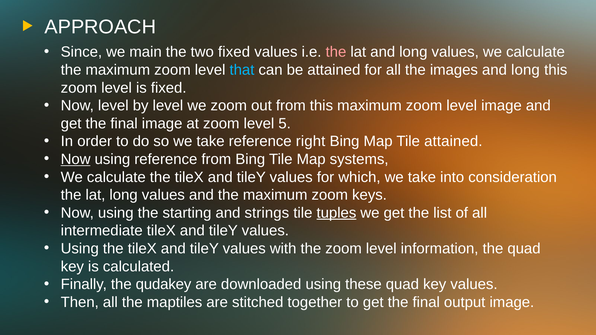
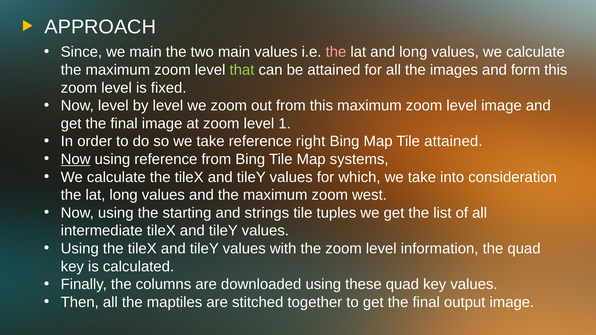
two fixed: fixed -> main
that colour: light blue -> light green
images and long: long -> form
5: 5 -> 1
keys: keys -> west
tuples underline: present -> none
qudakey: qudakey -> columns
